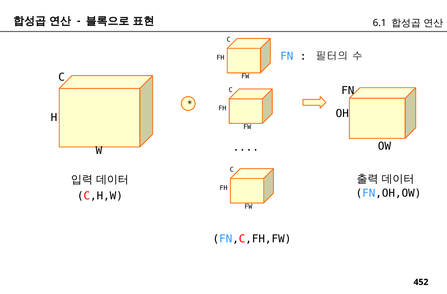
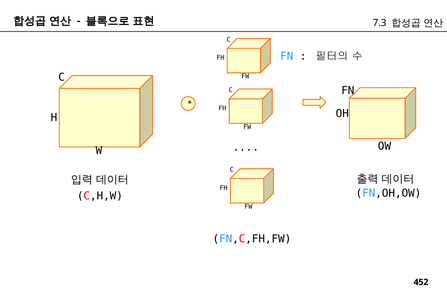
6.1: 6.1 -> 7.3
